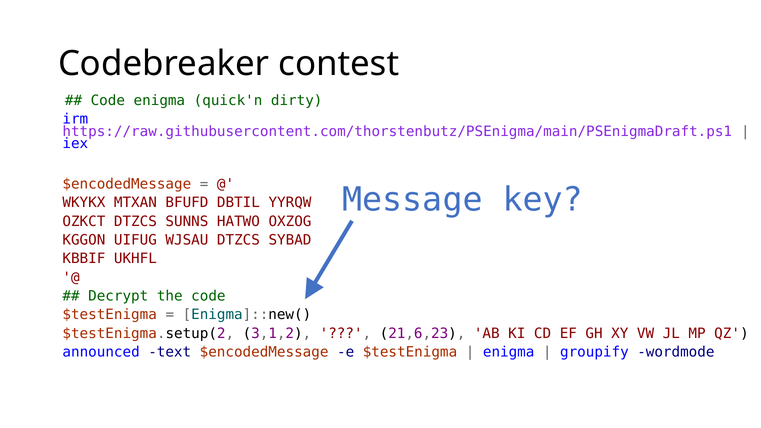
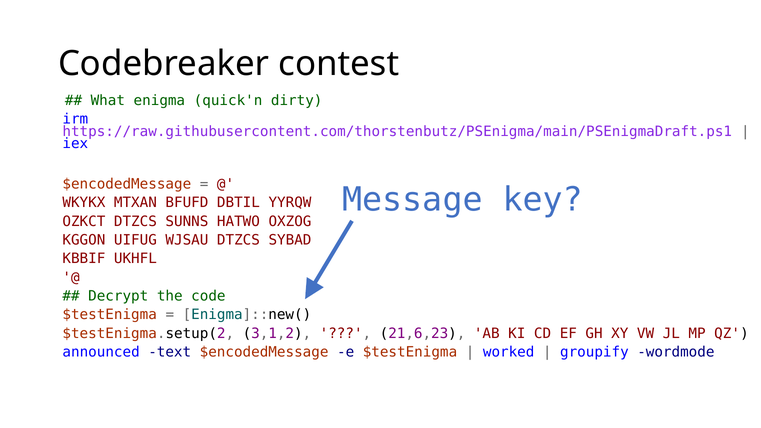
Code at (108, 100): Code -> What
enigma at (509, 352): enigma -> worked
